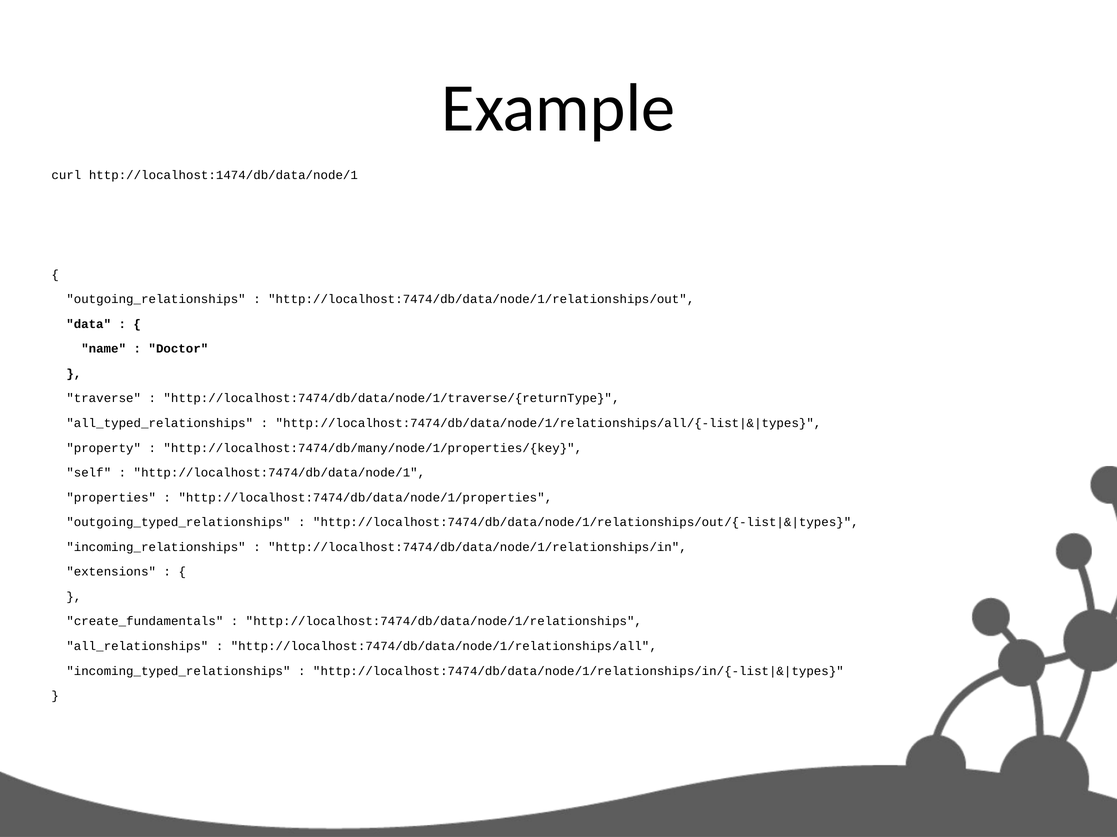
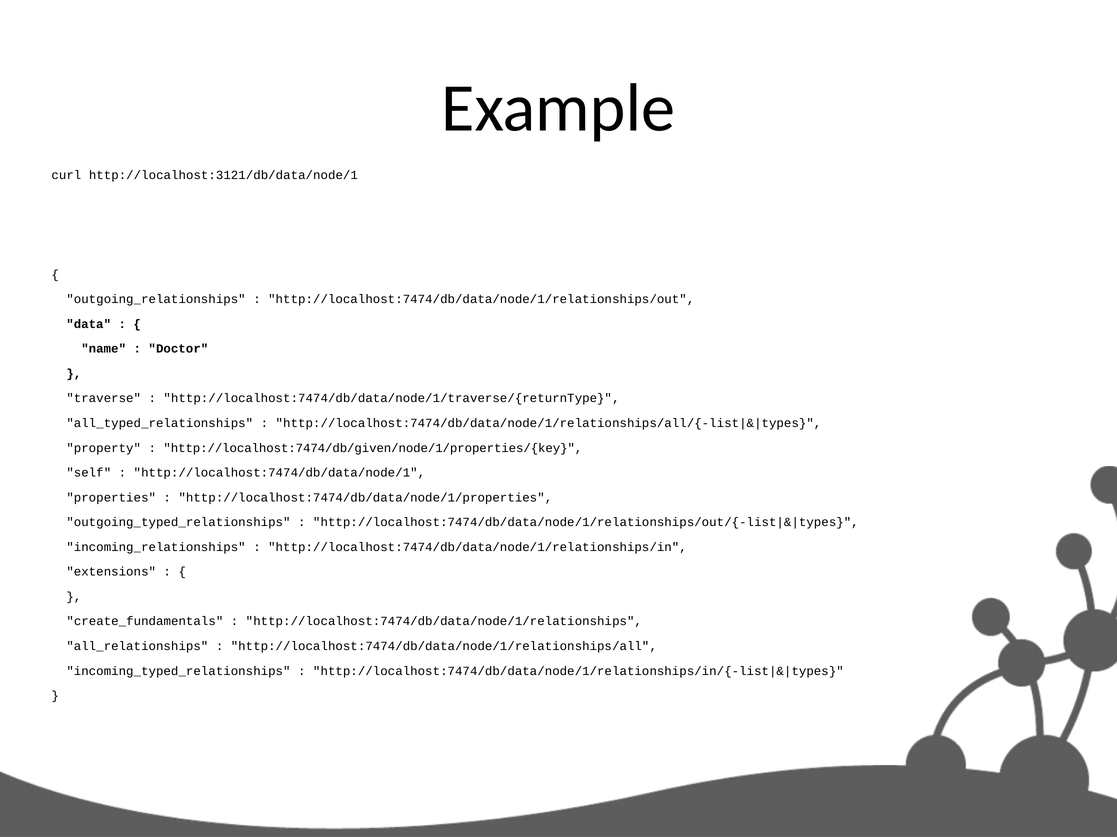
http://localhost:1474/db/data/node/1: http://localhost:1474/db/data/node/1 -> http://localhost:3121/db/data/node/1
http://localhost:7474/db/many/node/1/properties/{key: http://localhost:7474/db/many/node/1/properties/{key -> http://localhost:7474/db/given/node/1/properties/{key
